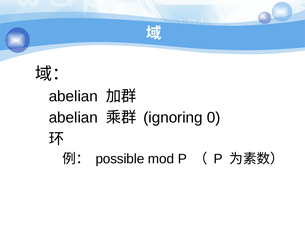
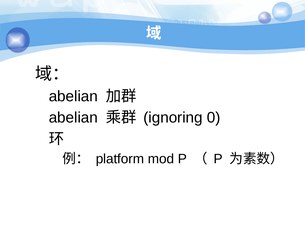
possible: possible -> platform
